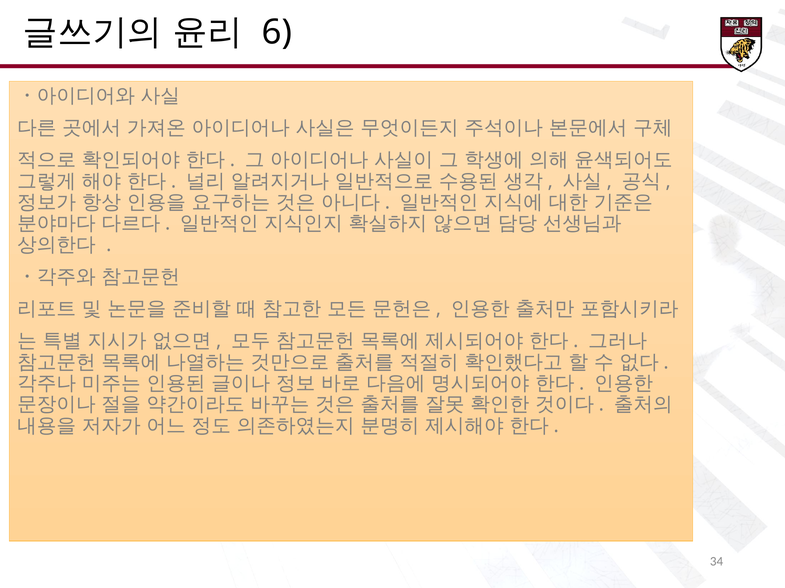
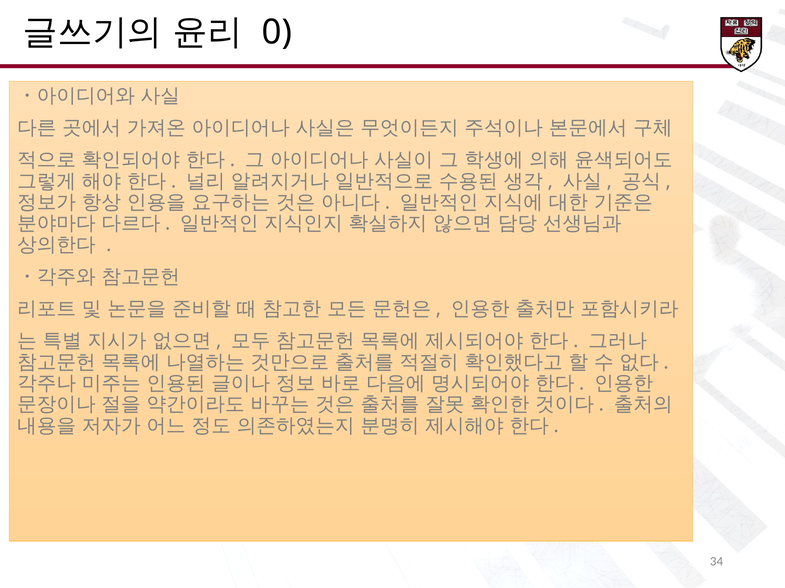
6: 6 -> 0
